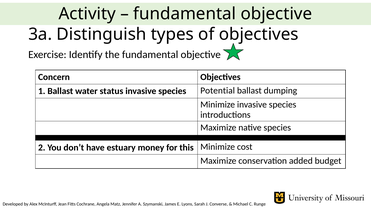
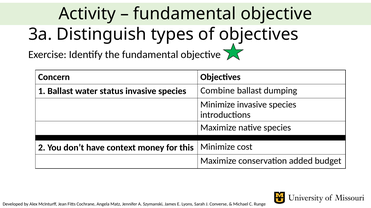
Potential: Potential -> Combine
estuary: estuary -> context
